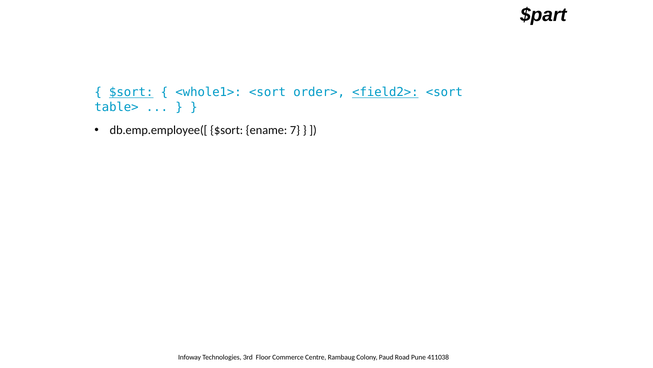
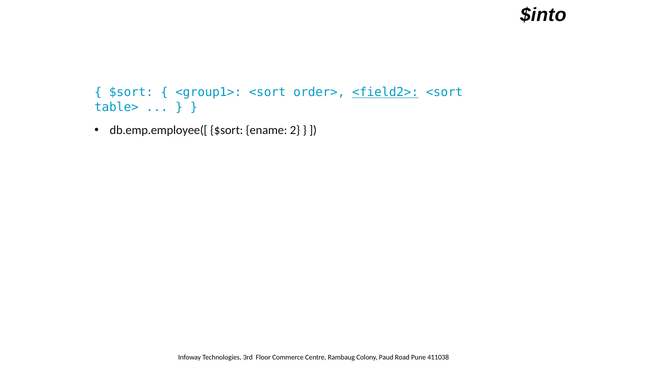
$part: $part -> $into
$sort at (131, 92) underline: present -> none
<whole1>: <whole1> -> <group1>
7: 7 -> 2
